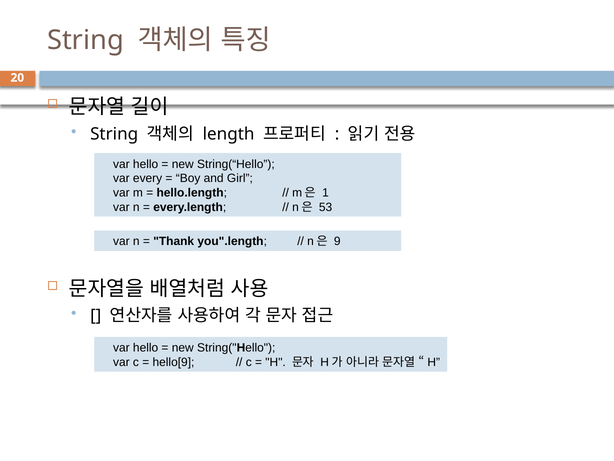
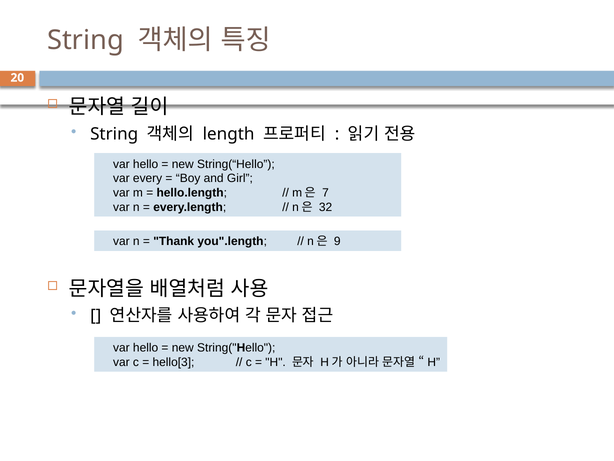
1: 1 -> 7
53: 53 -> 32
hello[9: hello[9 -> hello[3
